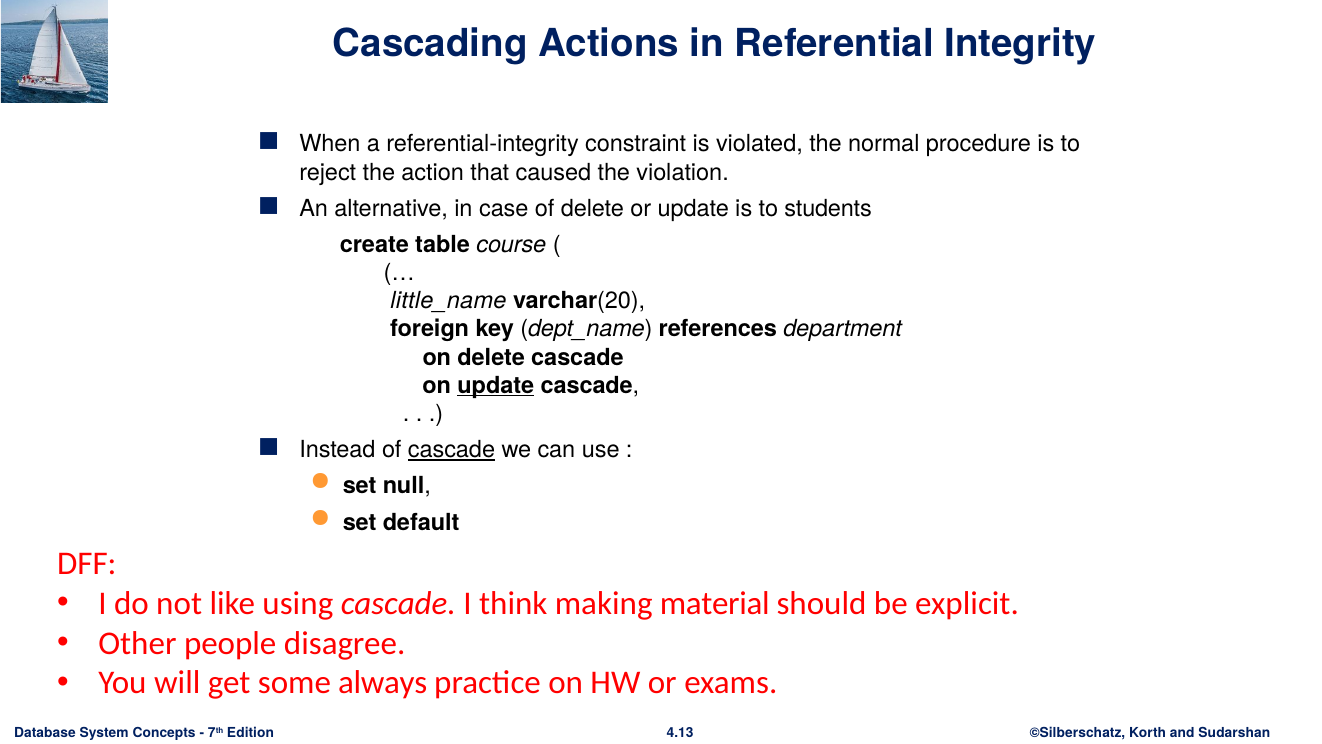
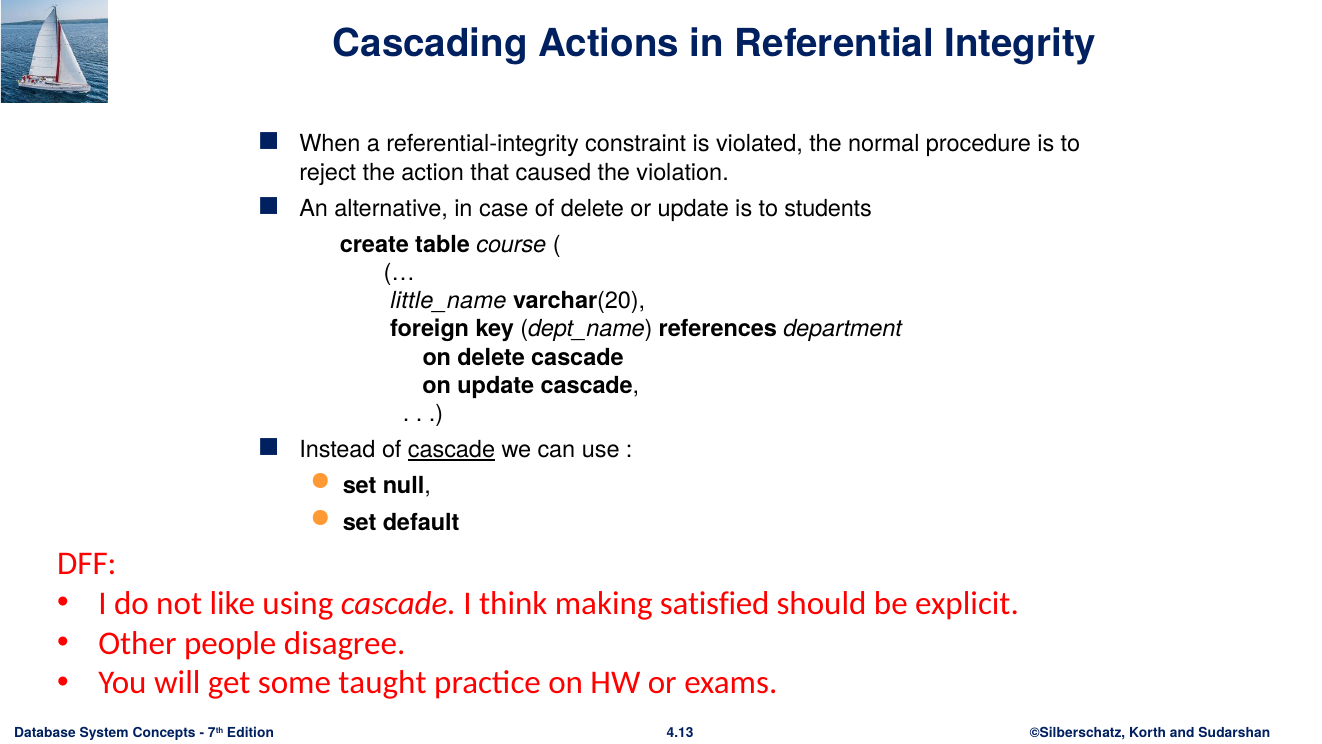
update at (496, 385) underline: present -> none
material: material -> satisfied
always: always -> taught
